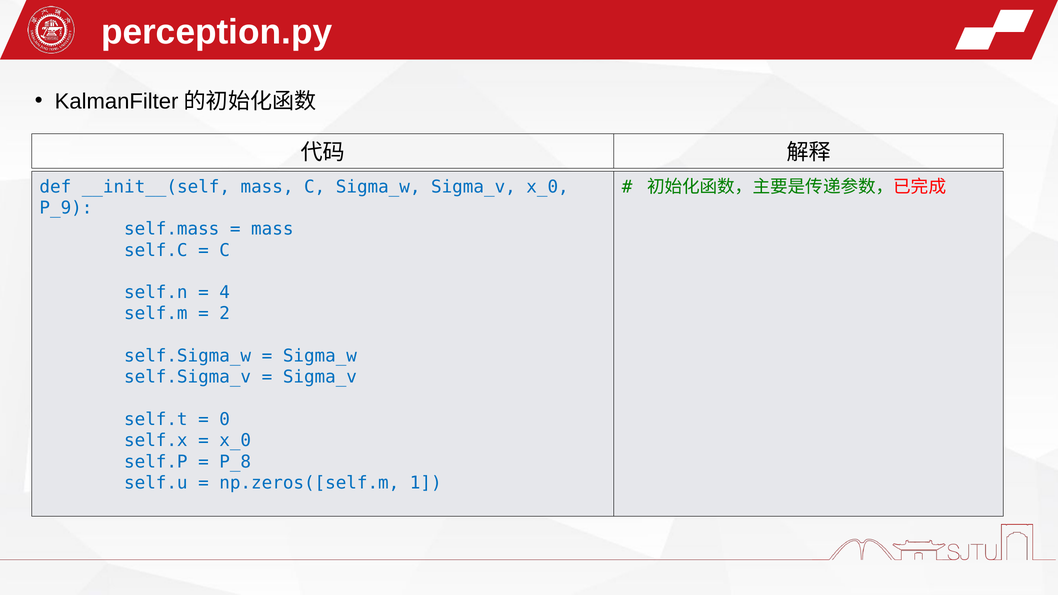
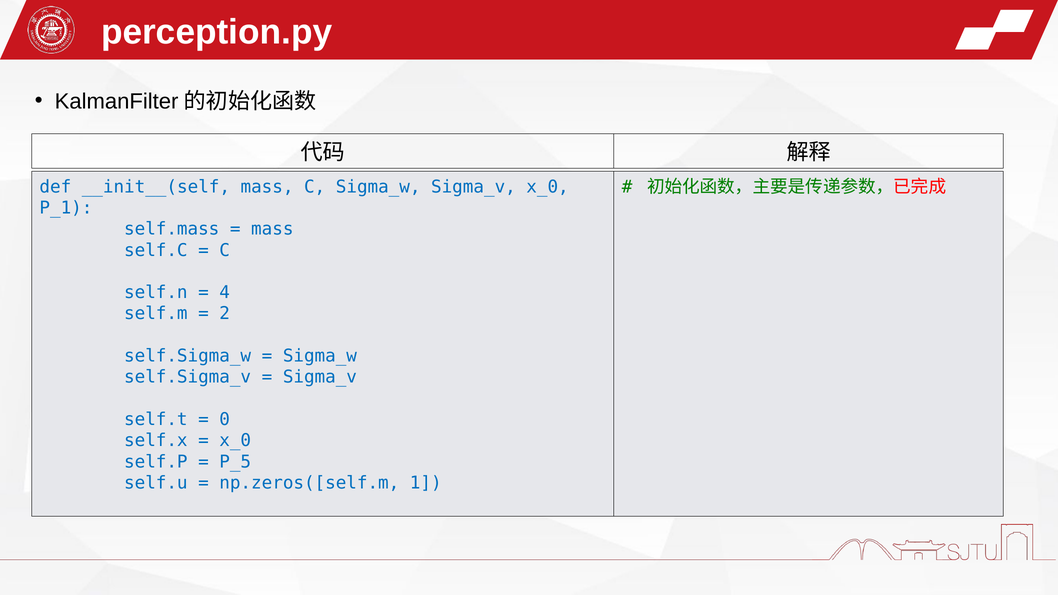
P_9: P_9 -> P_1
P_8: P_8 -> P_5
